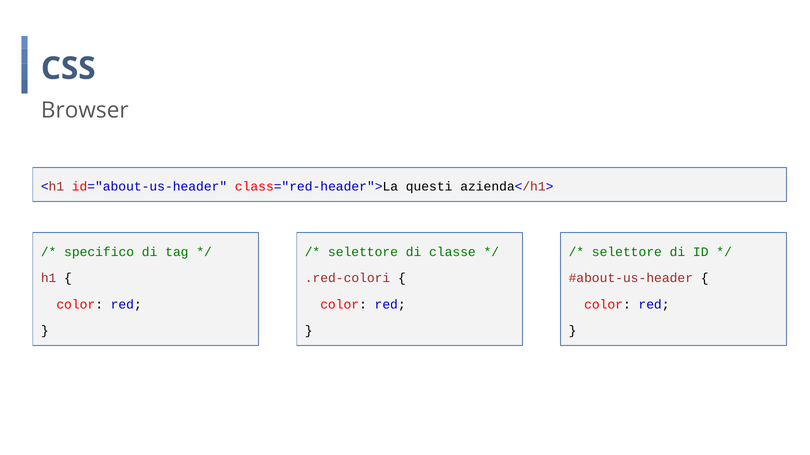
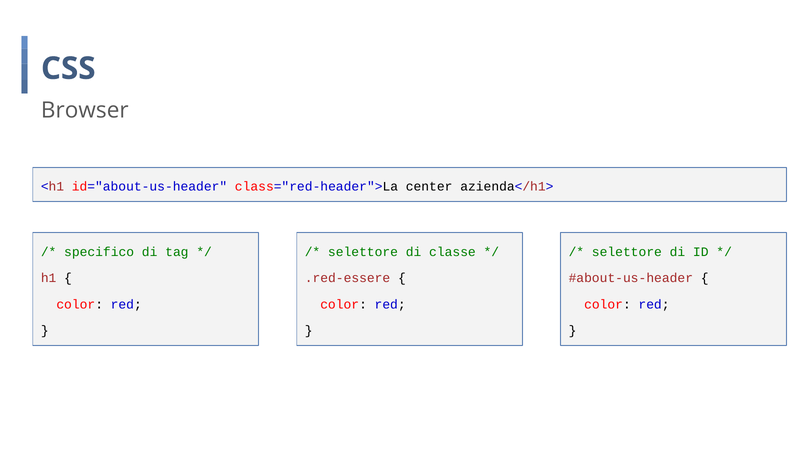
questi: questi -> center
.red-colori: .red-colori -> .red-essere
